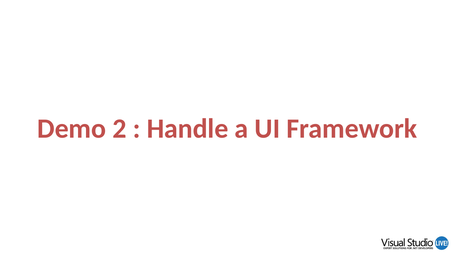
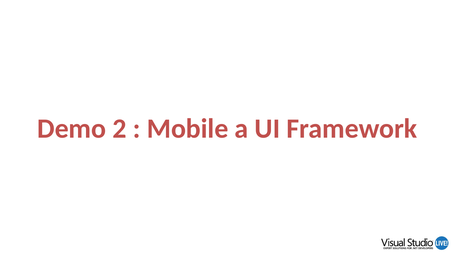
Handle: Handle -> Mobile
